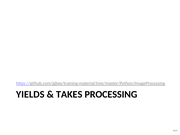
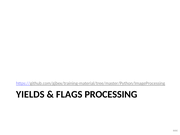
TAKES: TAKES -> FLAGS
